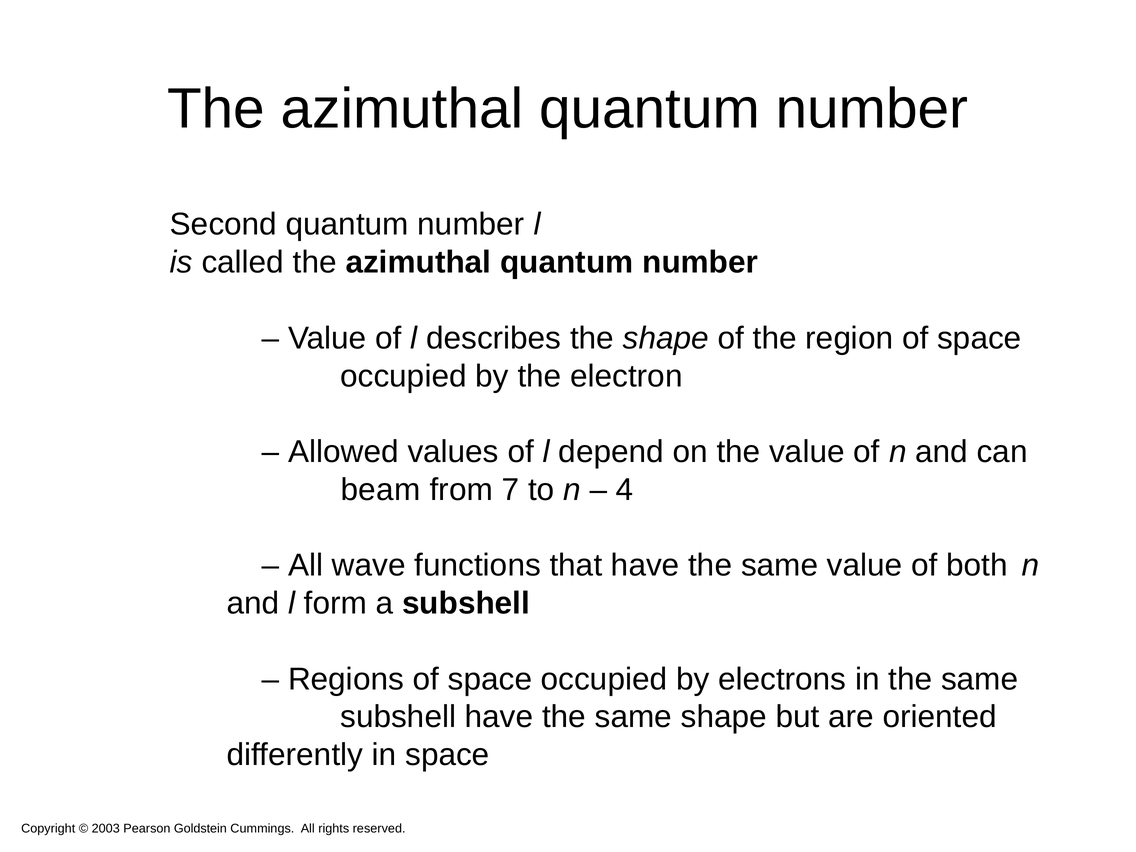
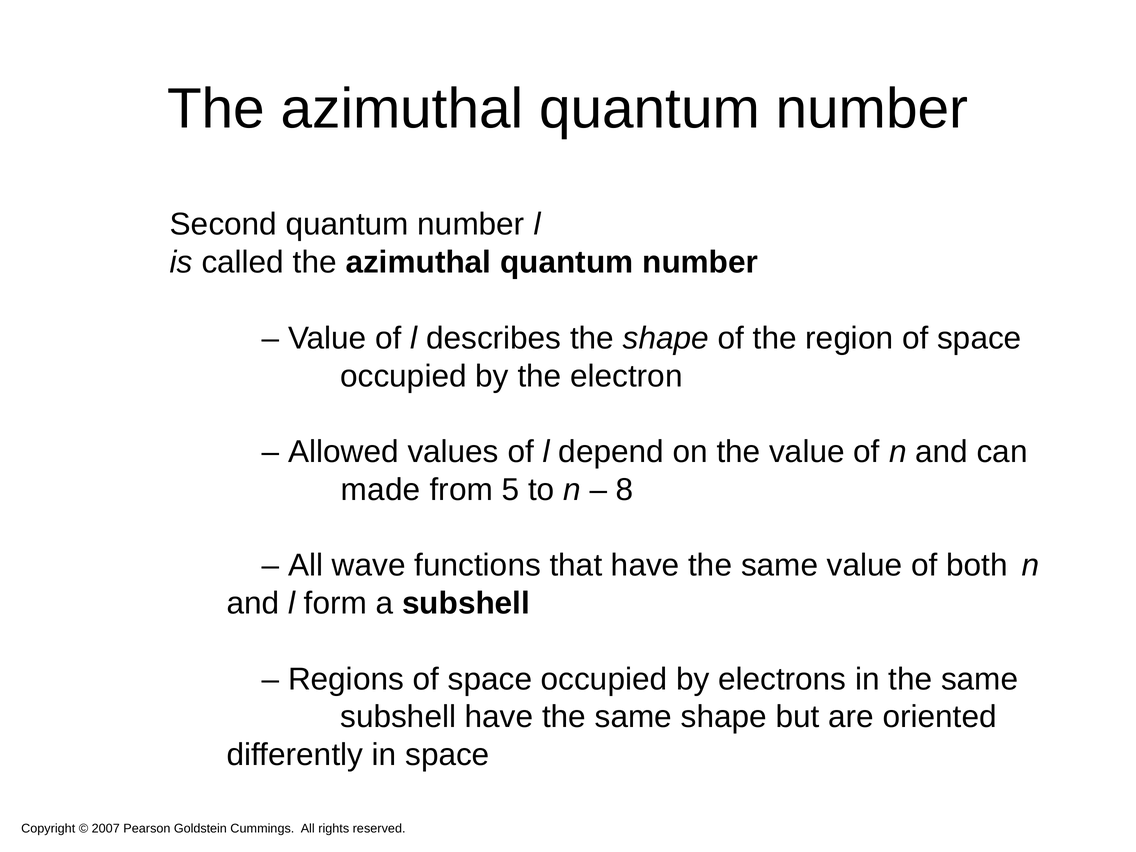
beam: beam -> made
7: 7 -> 5
4: 4 -> 8
2003: 2003 -> 2007
